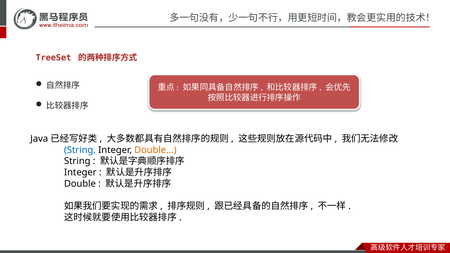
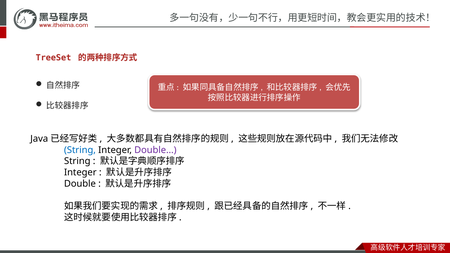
Double at (155, 150) colour: orange -> purple
